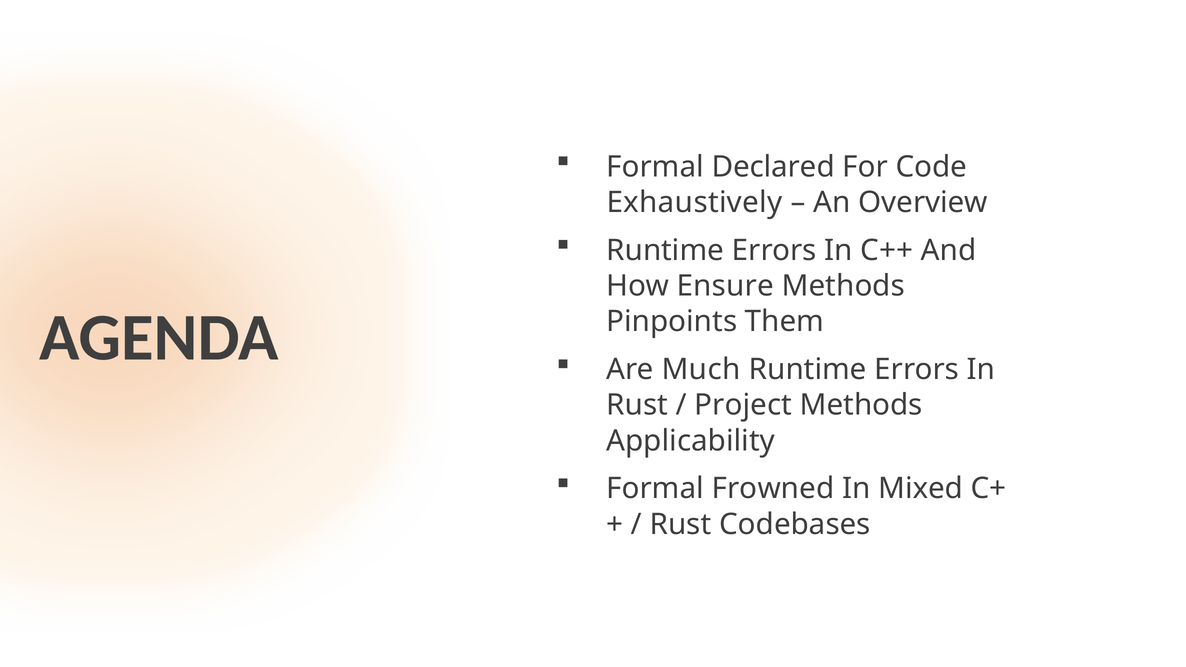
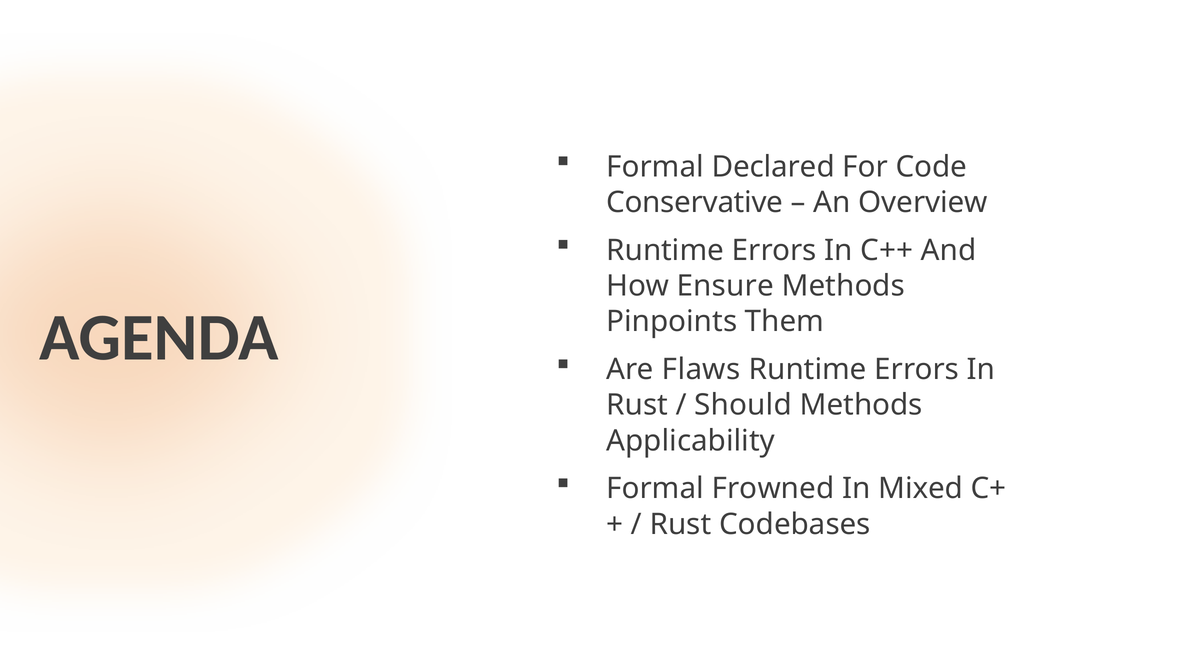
Exhaustively: Exhaustively -> Conservative
Much: Much -> Flaws
Project: Project -> Should
